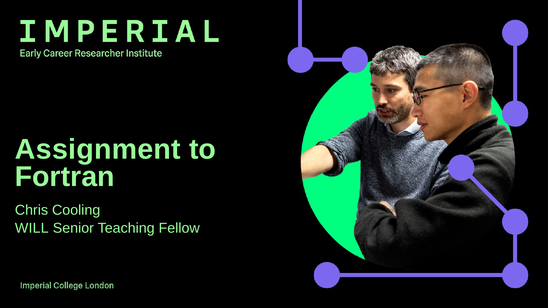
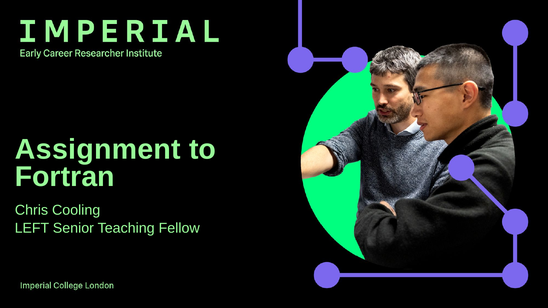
WILL: WILL -> LEFT
